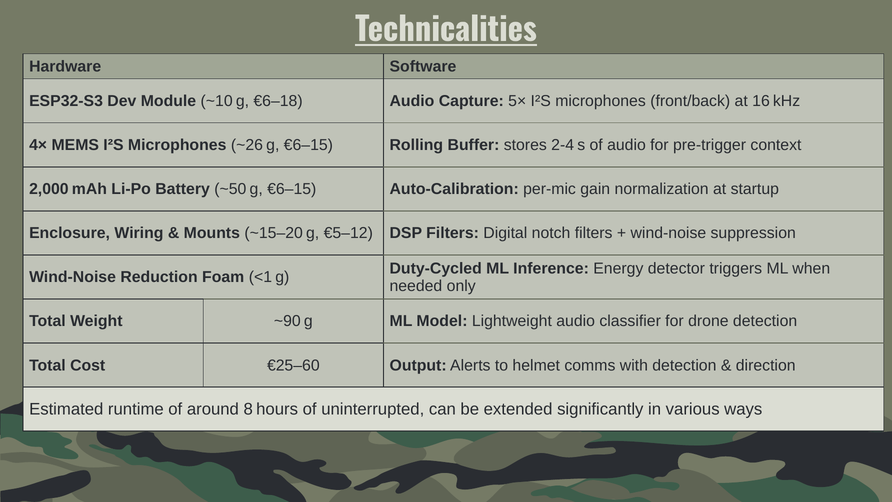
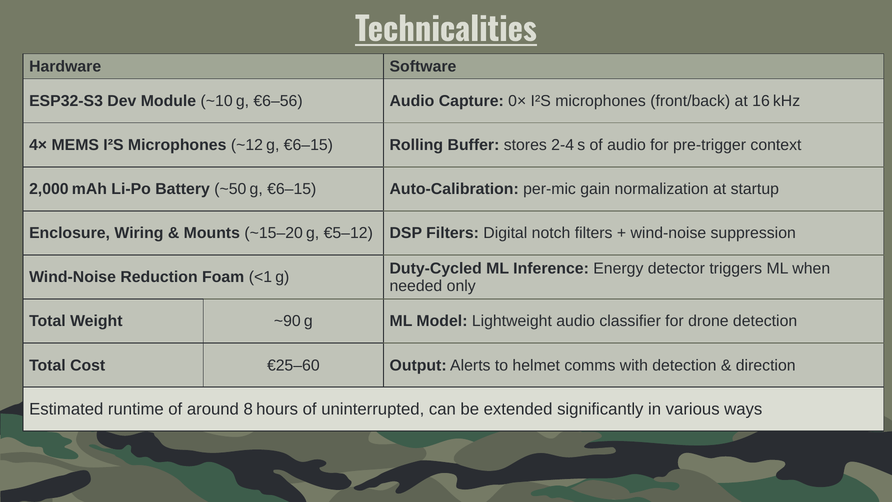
€6–18: €6–18 -> €6–56
5×: 5× -> 0×
~26: ~26 -> ~12
